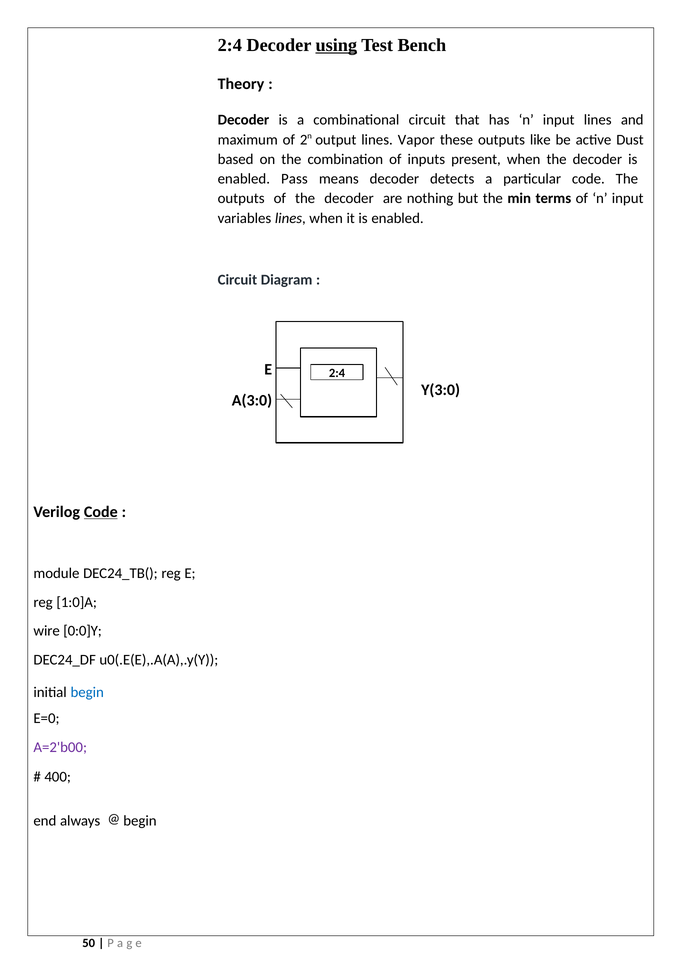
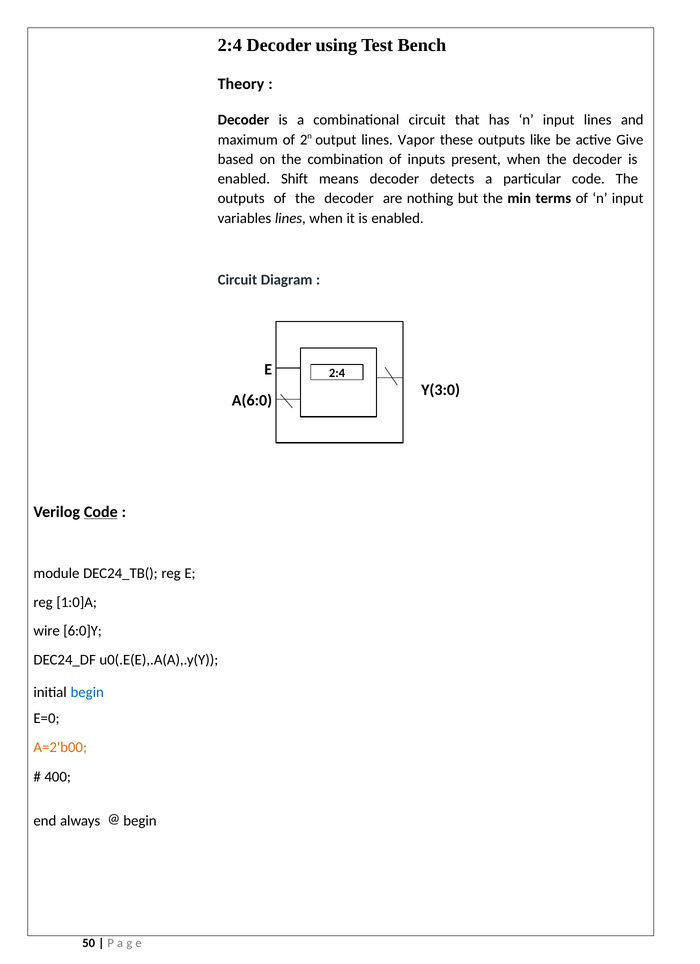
using underline: present -> none
Dust: Dust -> Give
Pass: Pass -> Shift
A(3:0: A(3:0 -> A(6:0
0:0]Y: 0:0]Y -> 6:0]Y
A=2'b00 colour: purple -> orange
